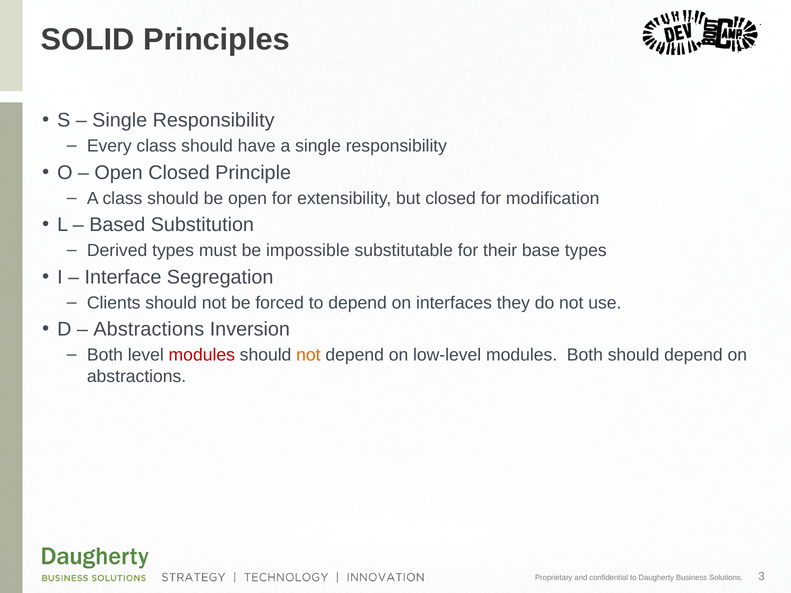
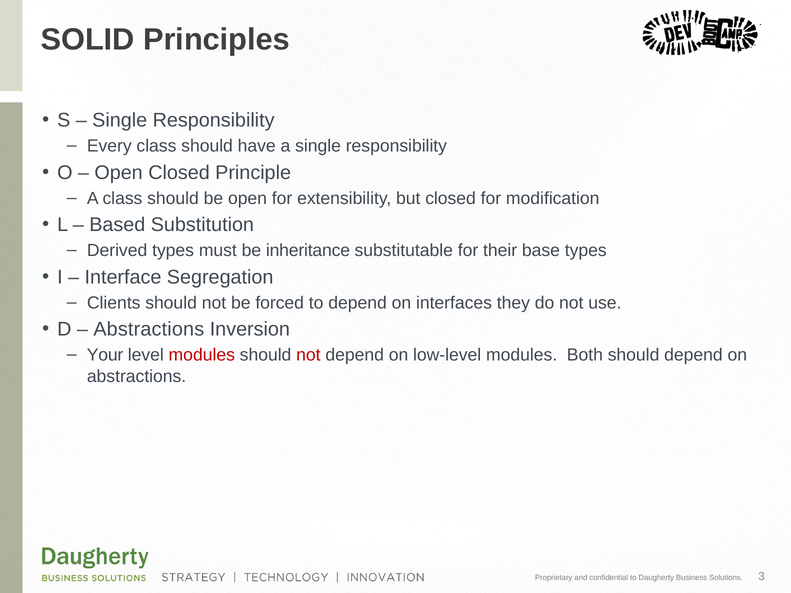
impossible: impossible -> inheritance
Both at (105, 355): Both -> Your
not at (308, 355) colour: orange -> red
